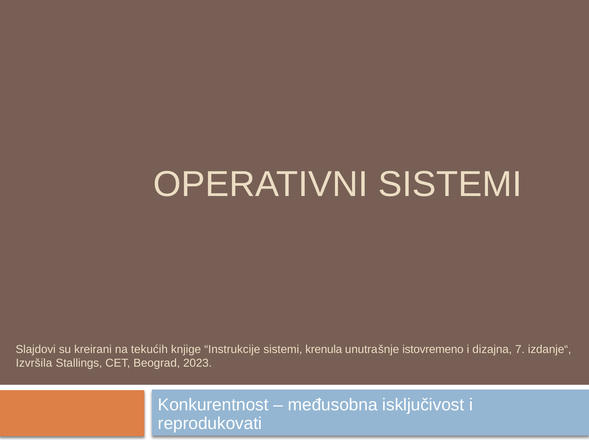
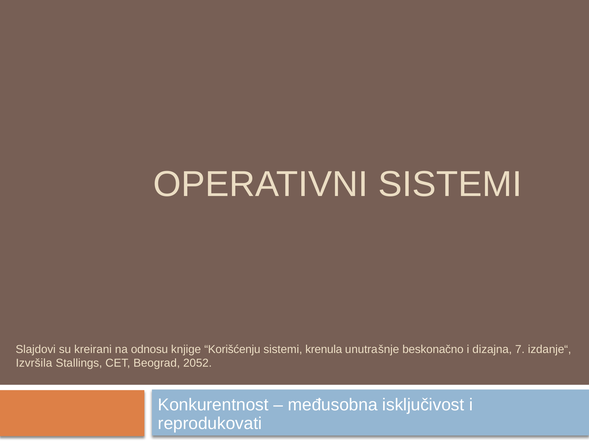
tekućih: tekućih -> odnosu
Instrukcije: Instrukcije -> Korišćenju
istovremeno: istovremeno -> beskonačno
2023: 2023 -> 2052
